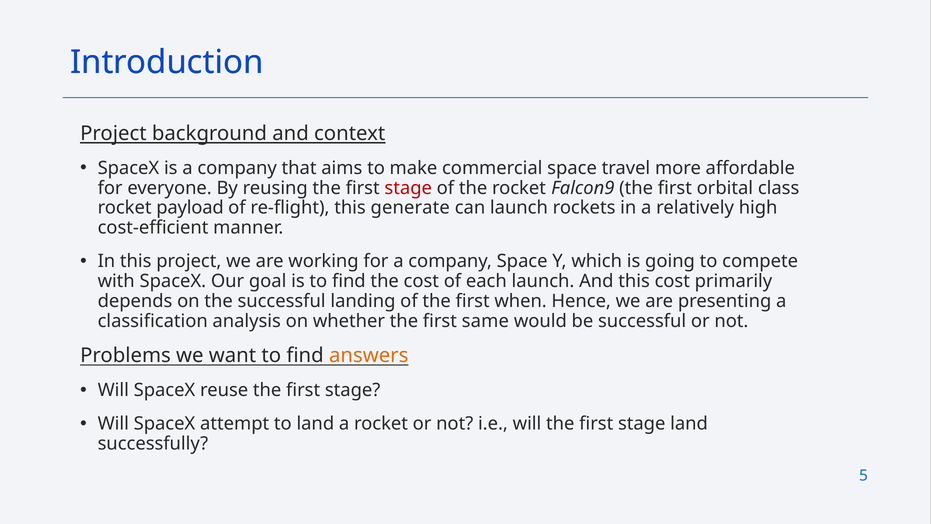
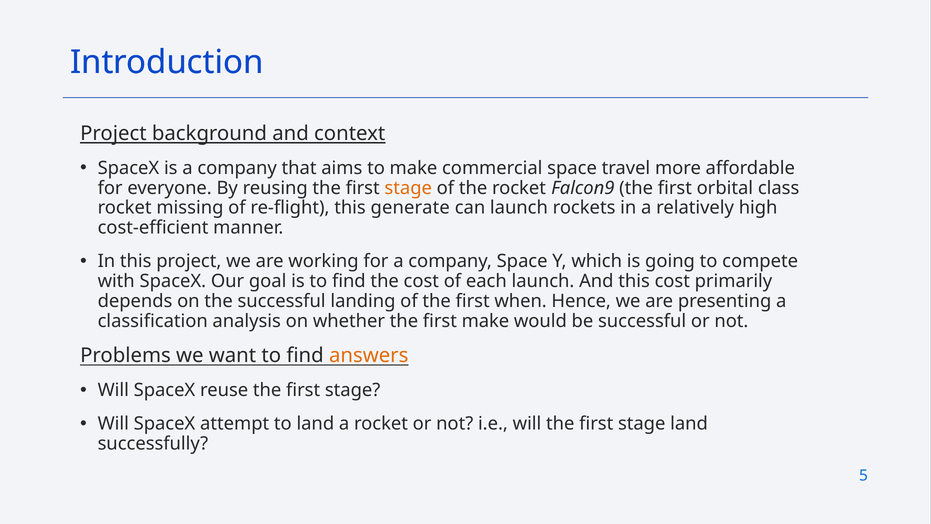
stage at (408, 188) colour: red -> orange
payload: payload -> missing
first same: same -> make
